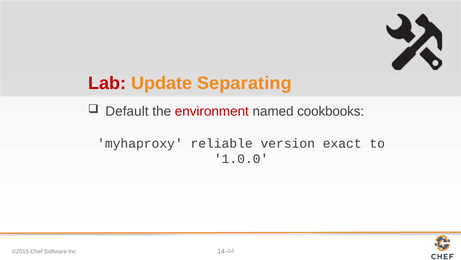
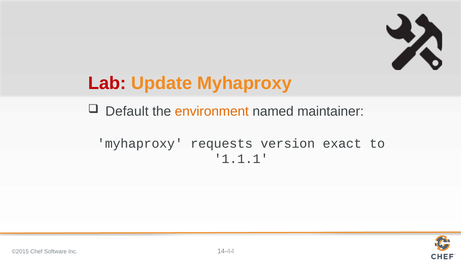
Update Separating: Separating -> Myhaproxy
environment colour: red -> orange
cookbooks: cookbooks -> maintainer
reliable: reliable -> requests
1.0.0: 1.0.0 -> 1.1.1
